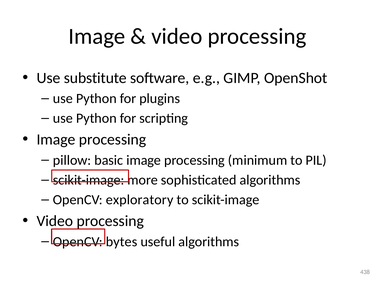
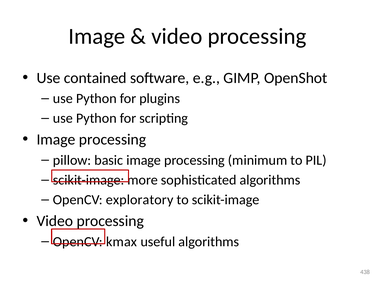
substitute: substitute -> contained
bytes: bytes -> kmax
